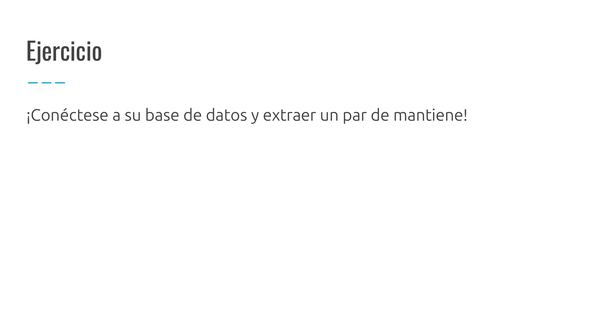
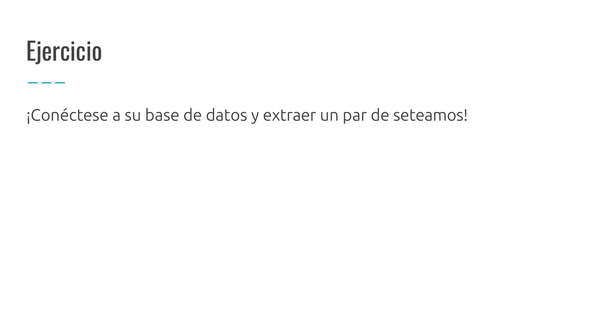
mantiene: mantiene -> seteamos
